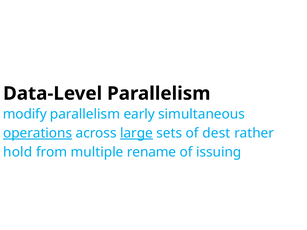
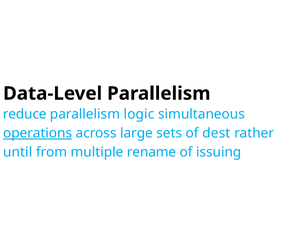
modify: modify -> reduce
early: early -> logic
large underline: present -> none
hold: hold -> until
